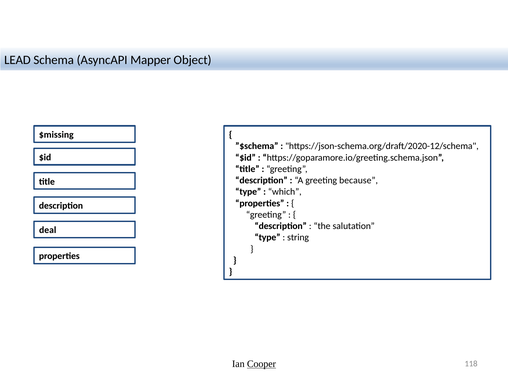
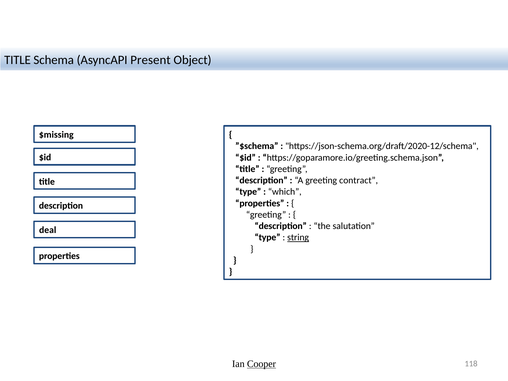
LEAD at (17, 60): LEAD -> TITLE
Mapper: Mapper -> Present
because: because -> contract
string underline: none -> present
